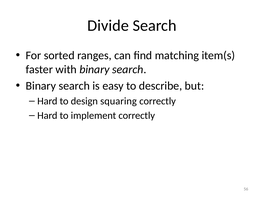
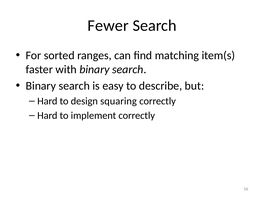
Divide: Divide -> Fewer
